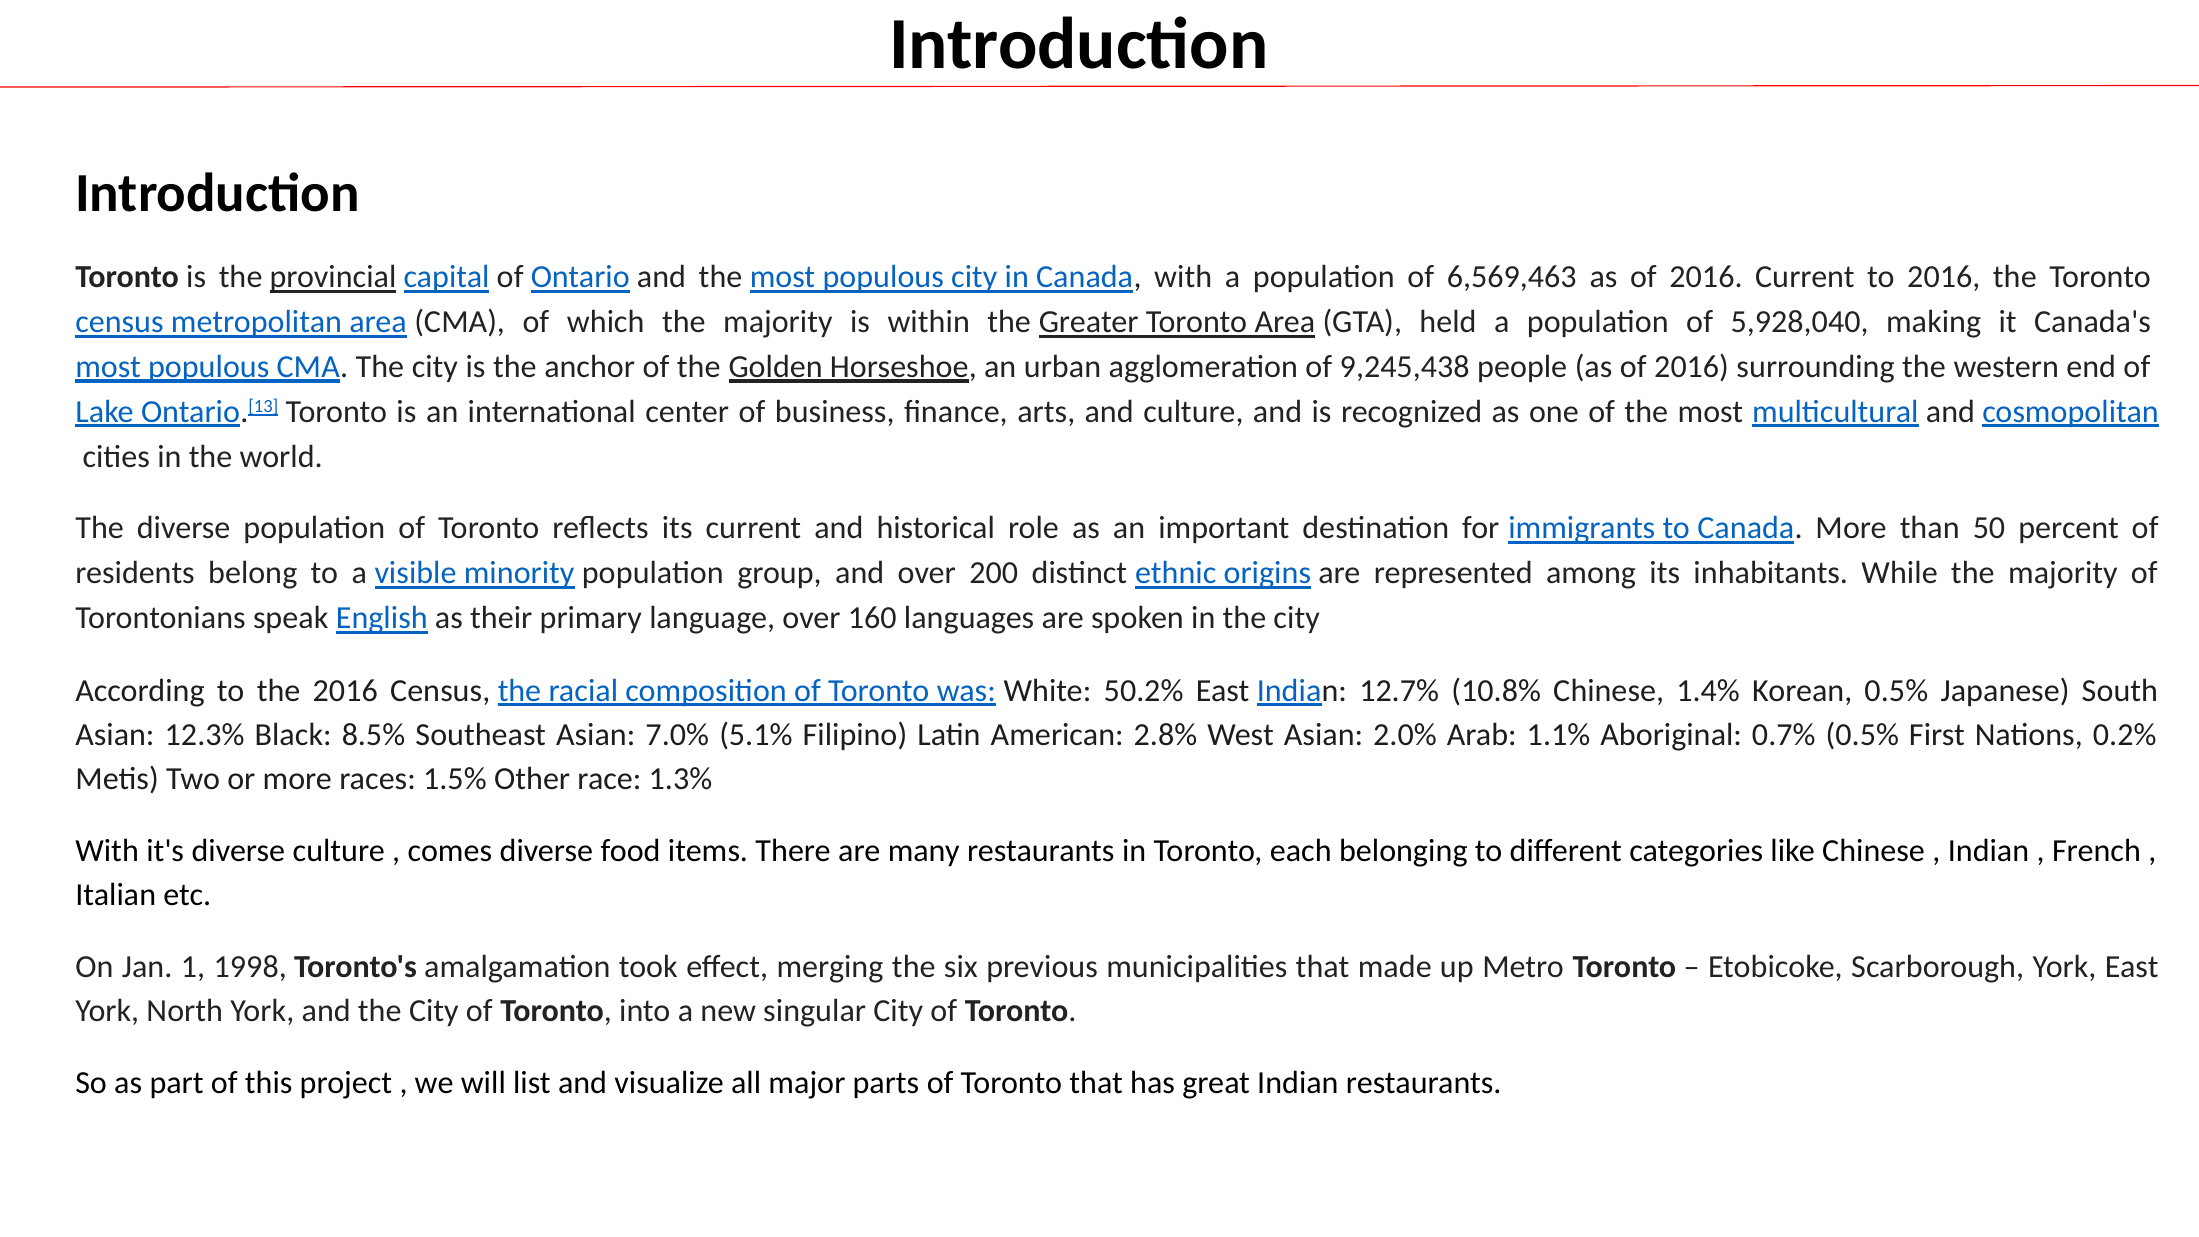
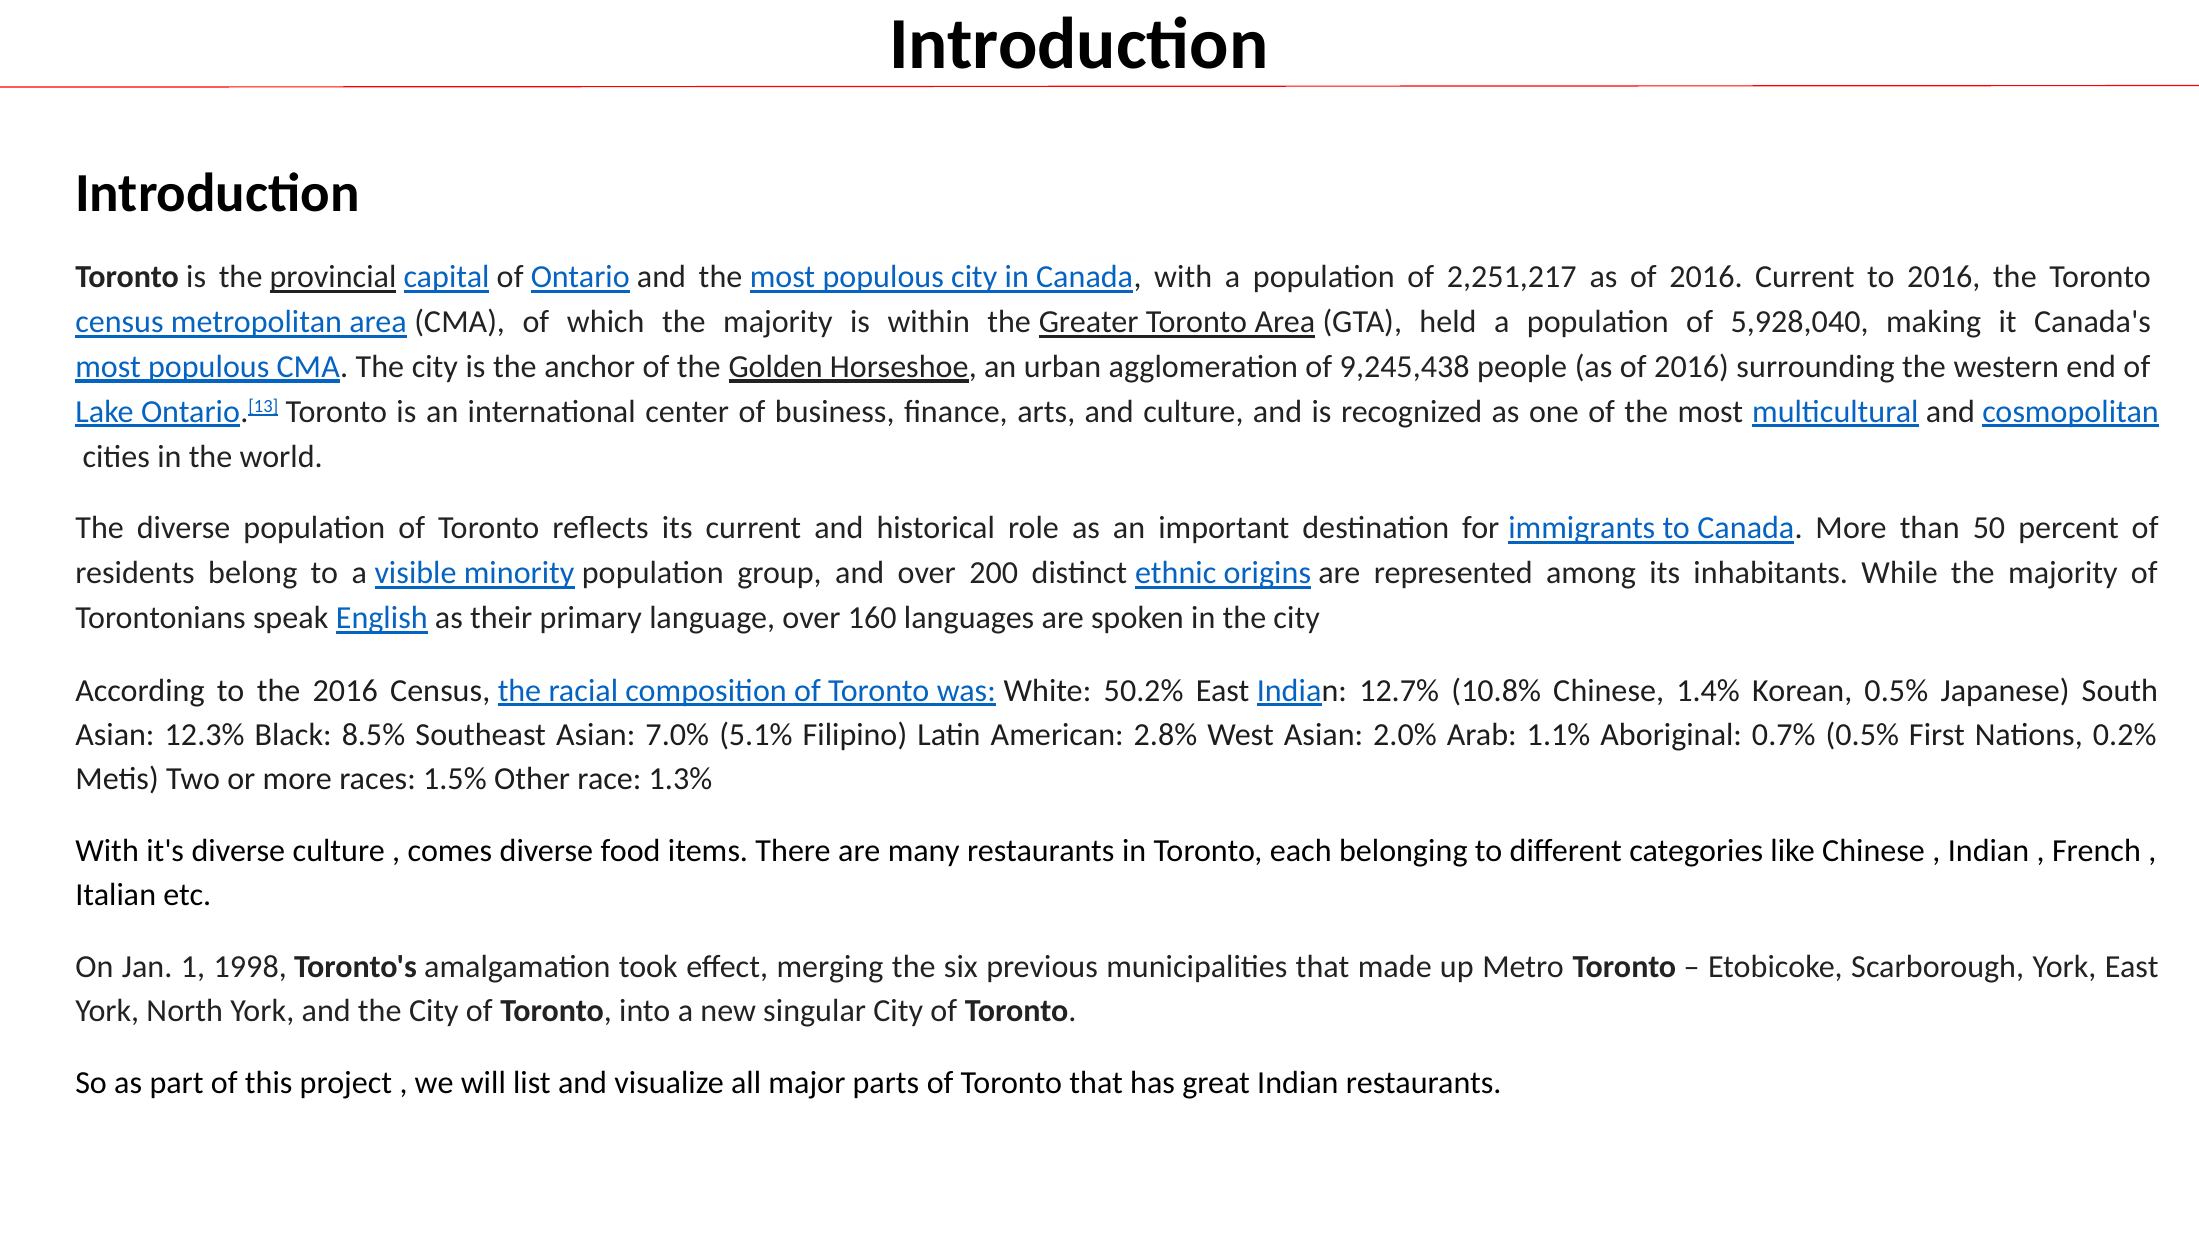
6,569,463: 6,569,463 -> 2,251,217
